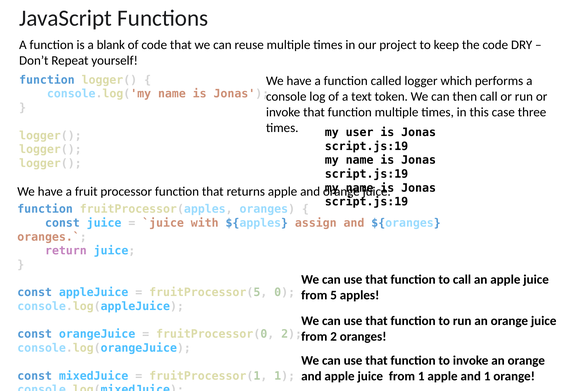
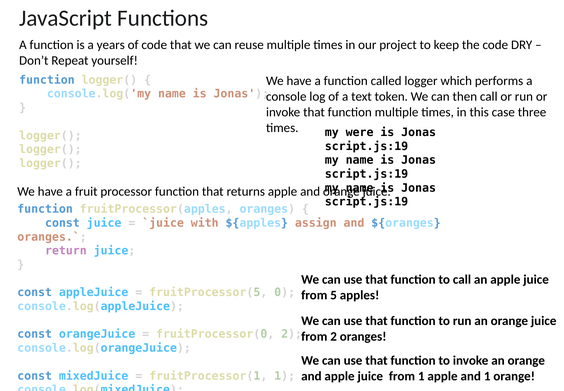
blank: blank -> years
user: user -> were
